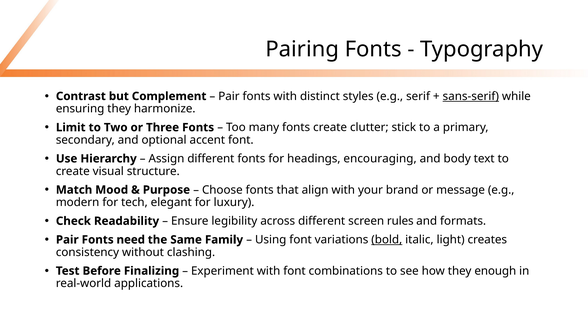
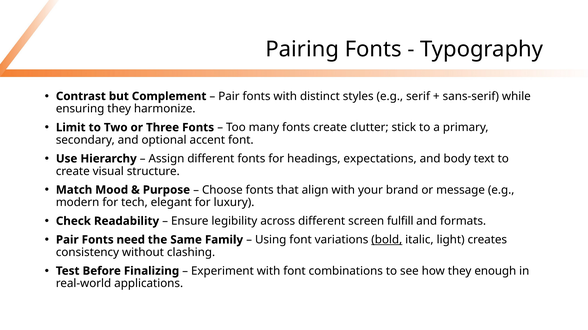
sans-serif underline: present -> none
encouraging: encouraging -> expectations
rules: rules -> fulfill
